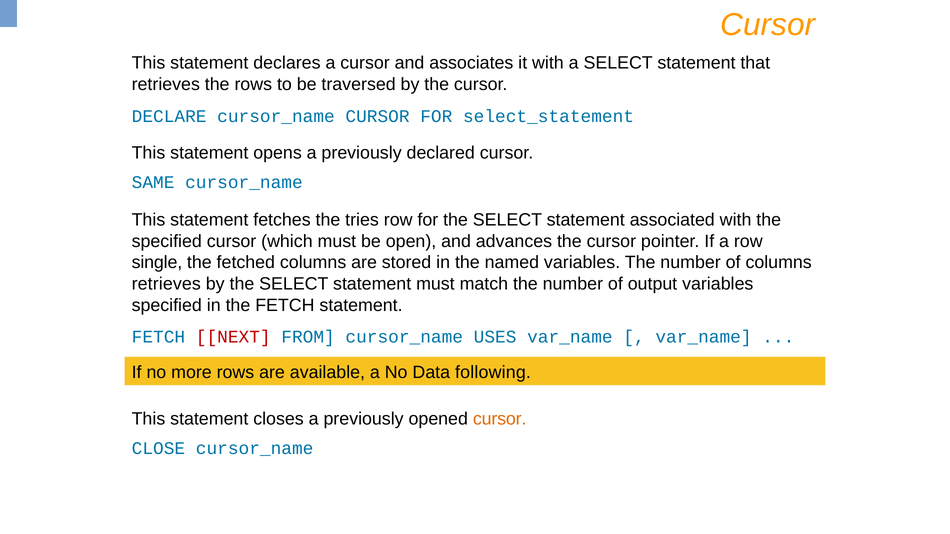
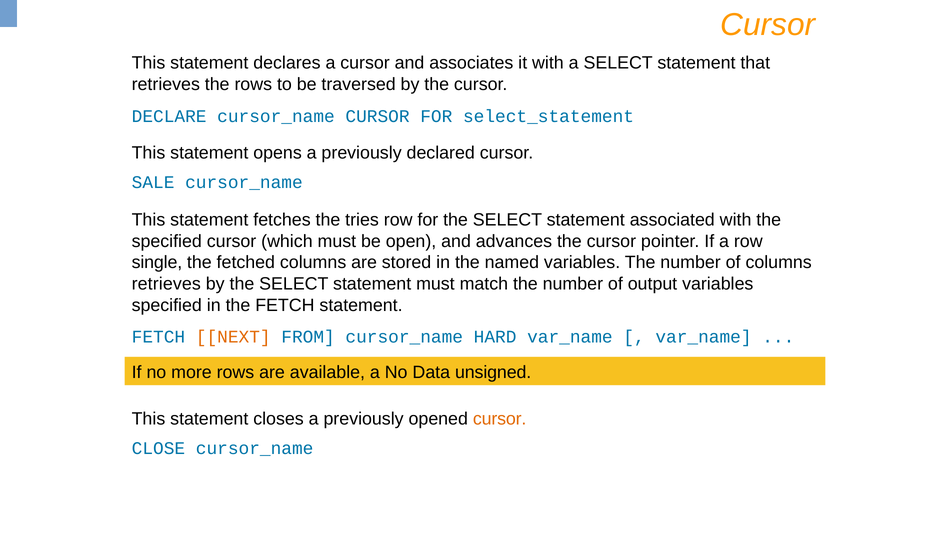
SAME: SAME -> SALE
NEXT colour: red -> orange
USES: USES -> HARD
following: following -> unsigned
